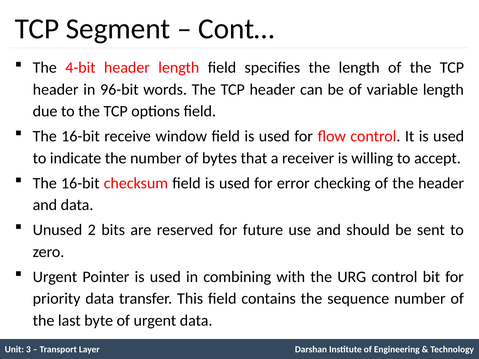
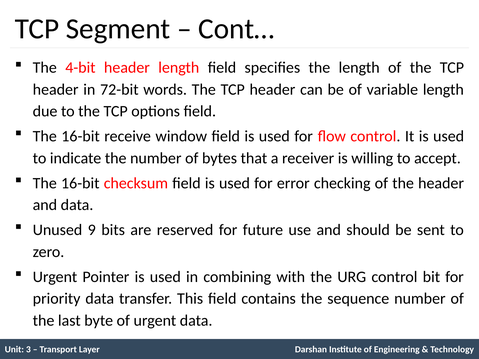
96-bit: 96-bit -> 72-bit
2: 2 -> 9
